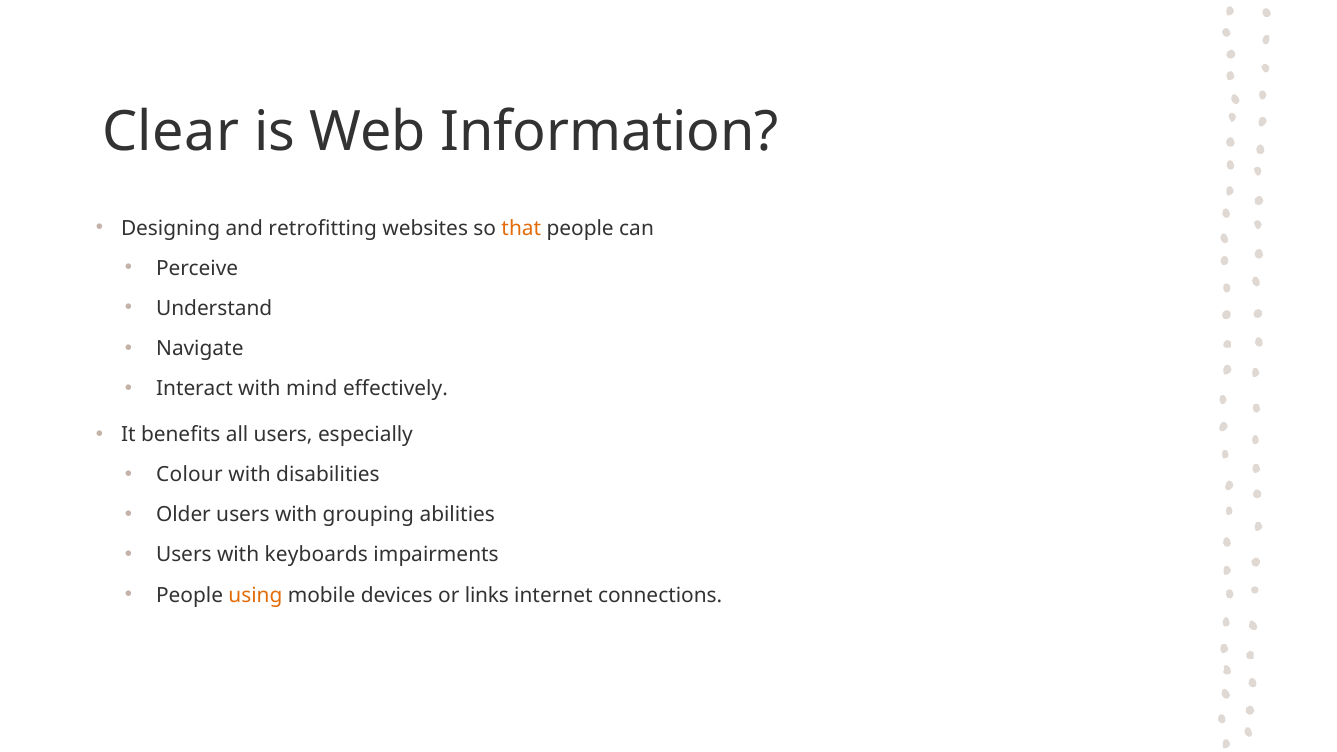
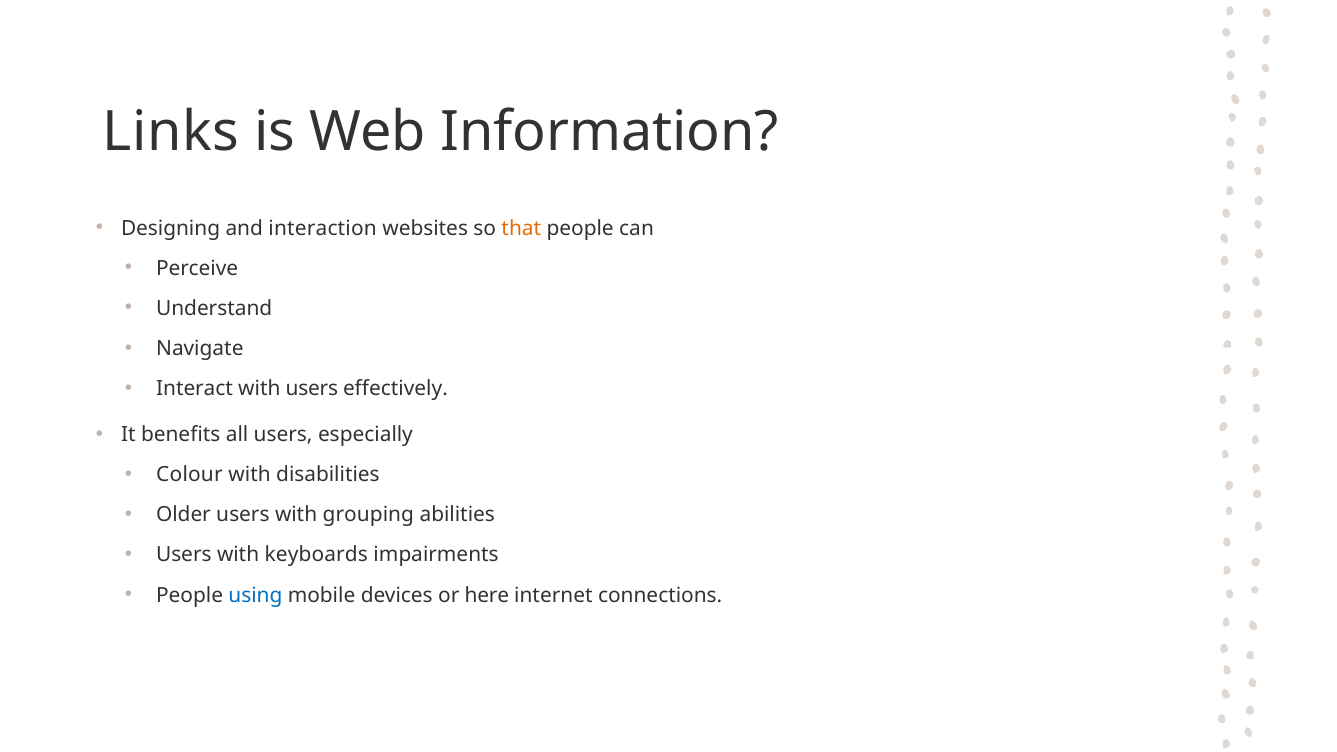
Clear: Clear -> Links
retrofitting: retrofitting -> interaction
with mind: mind -> users
using colour: orange -> blue
links: links -> here
